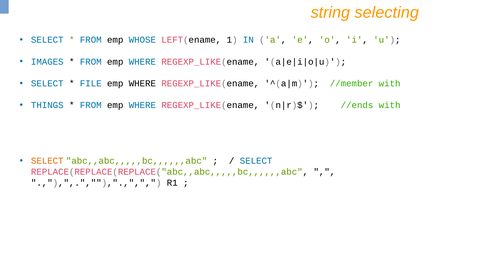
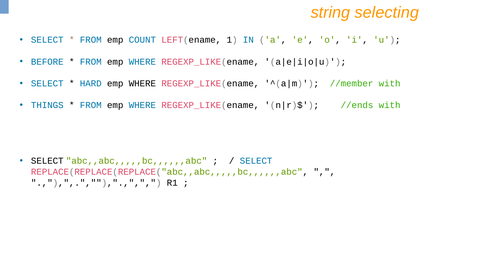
WHOSE: WHOSE -> COUNT
IMAGES: IMAGES -> BEFORE
FILE: FILE -> HARD
SELECT at (47, 161) colour: orange -> black
